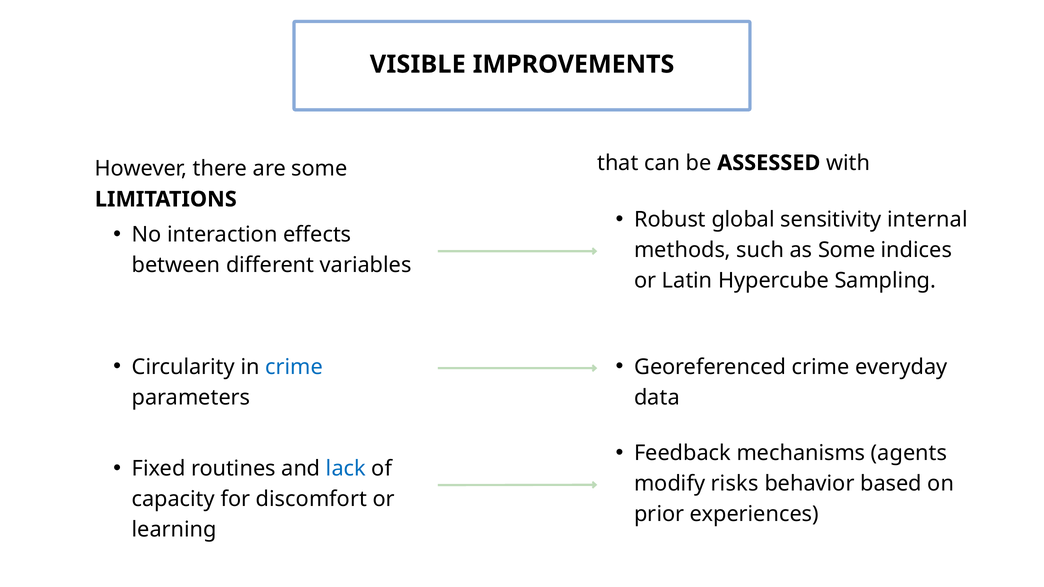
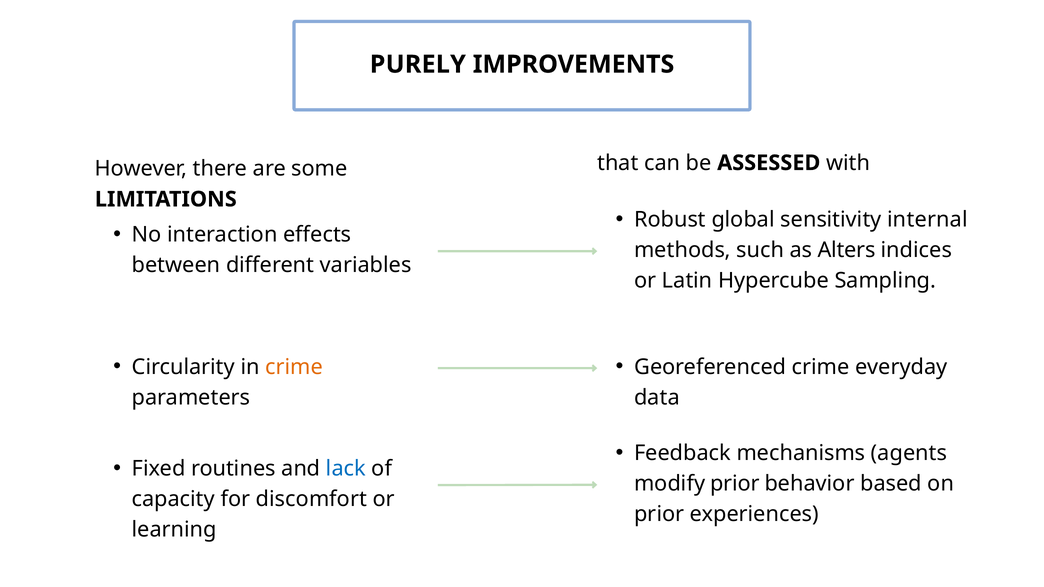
VISIBLE: VISIBLE -> PURELY
as Some: Some -> Alters
crime at (294, 367) colour: blue -> orange
modify risks: risks -> prior
